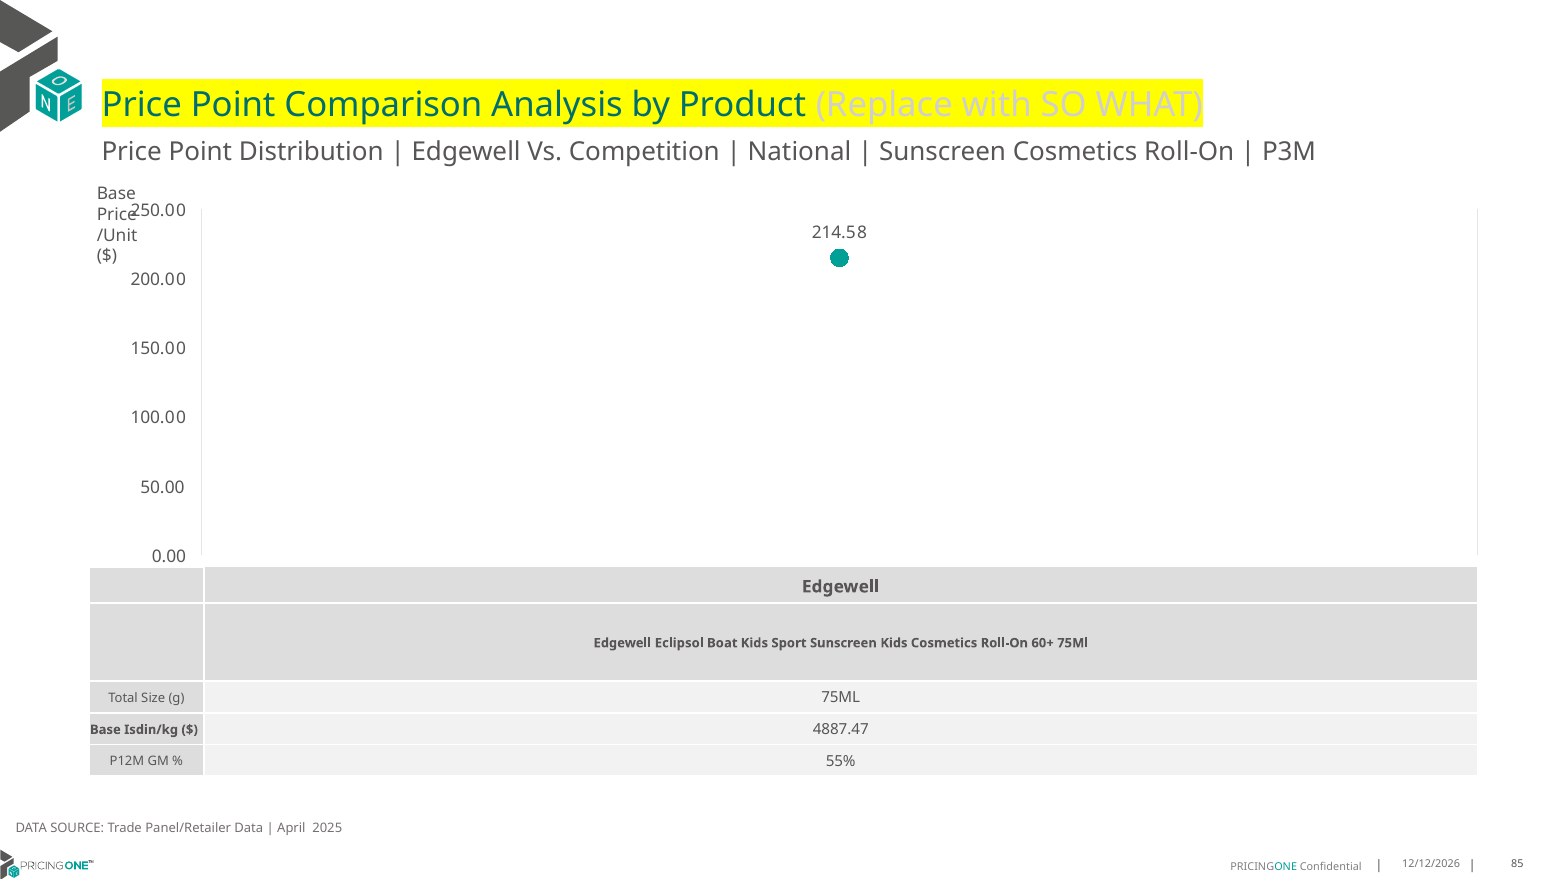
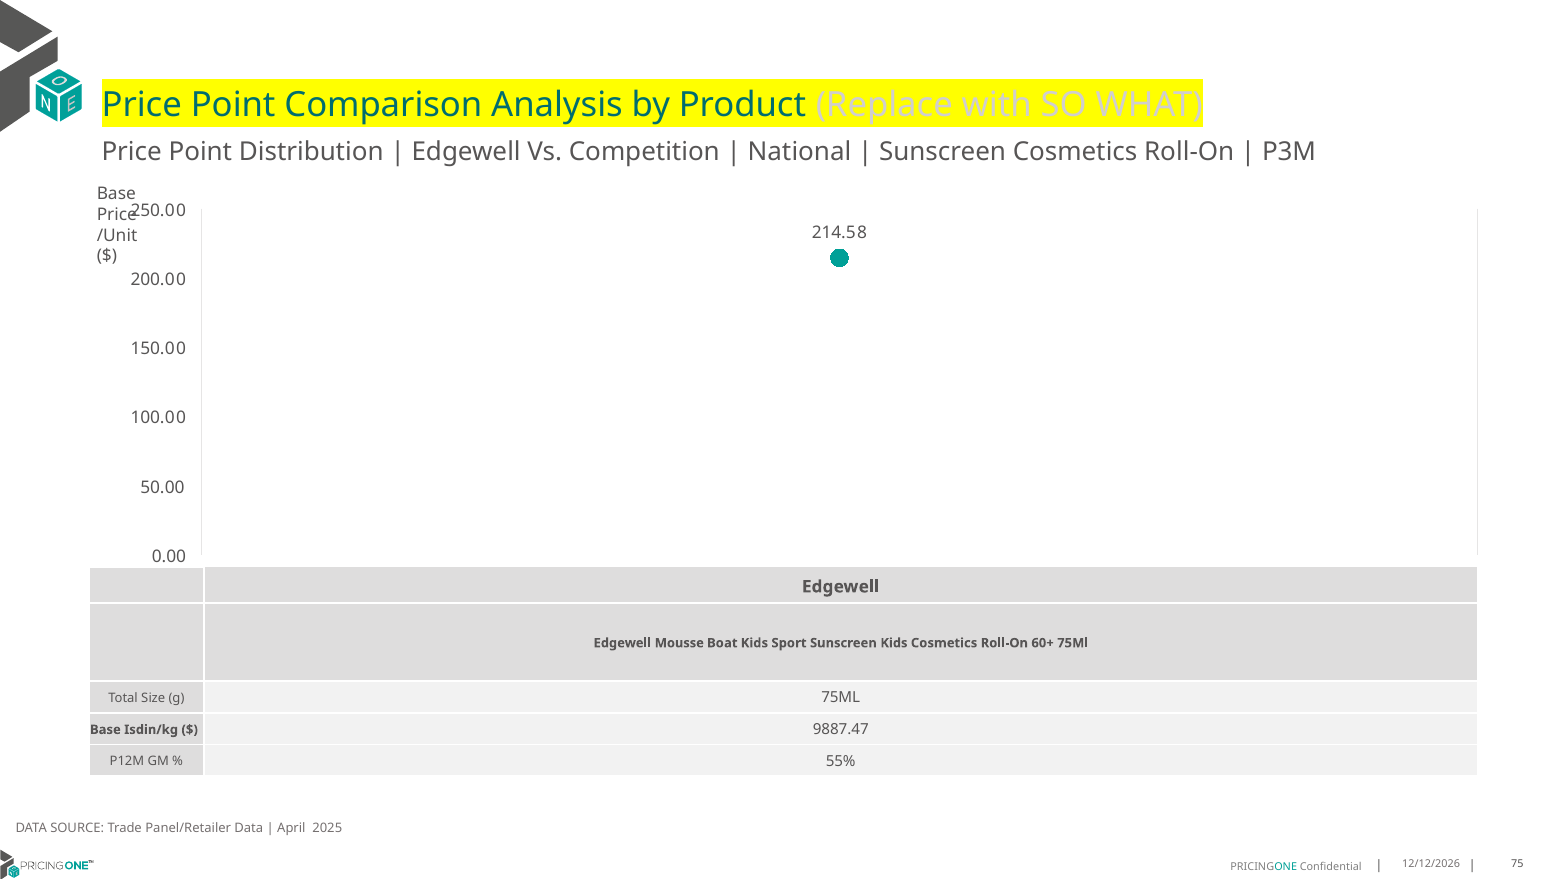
Eclipsol: Eclipsol -> Mousse
4887.47: 4887.47 -> 9887.47
85: 85 -> 75
